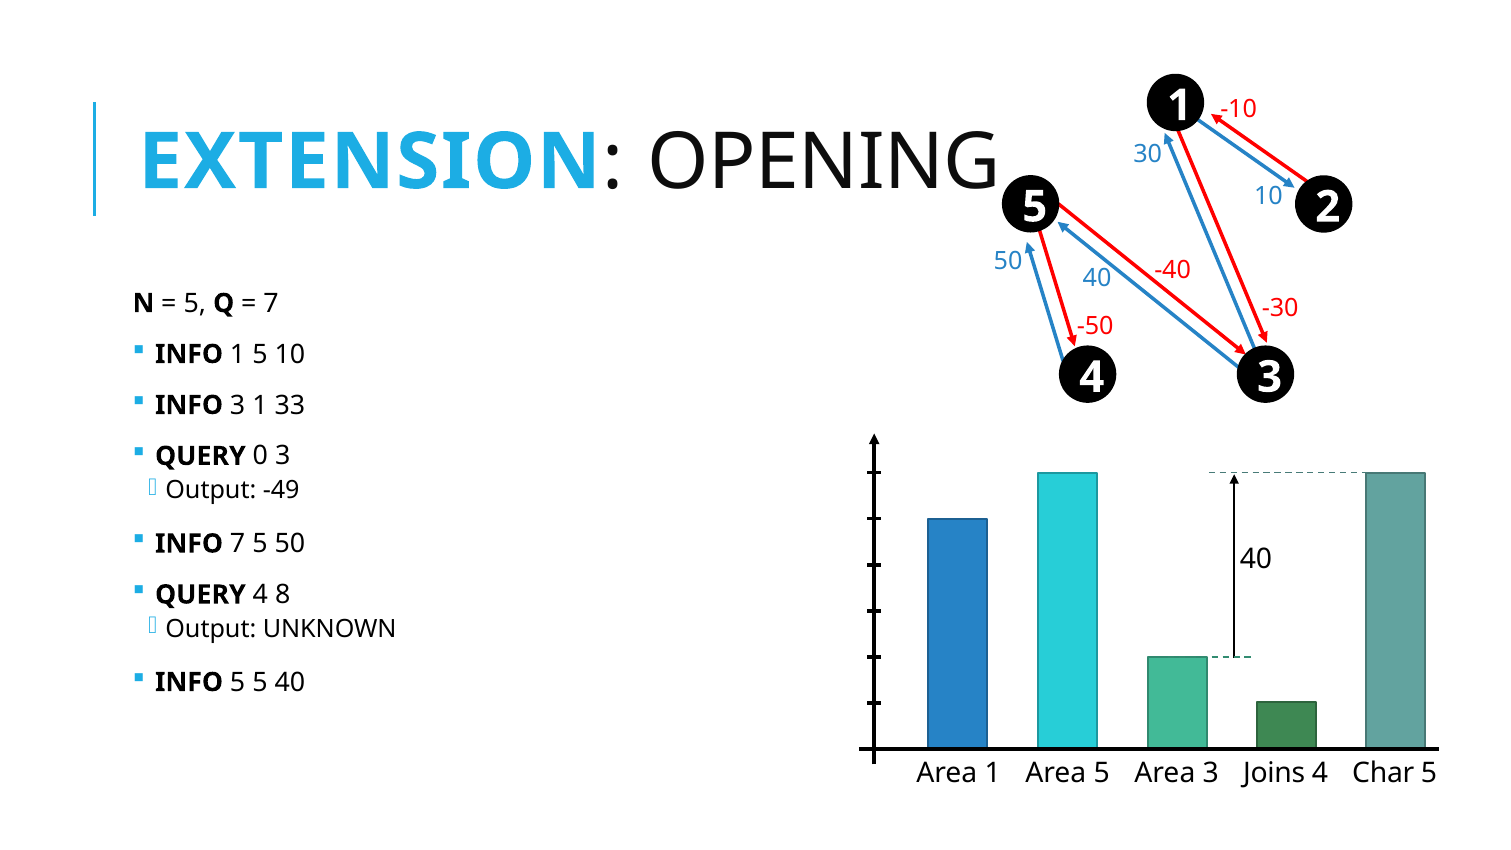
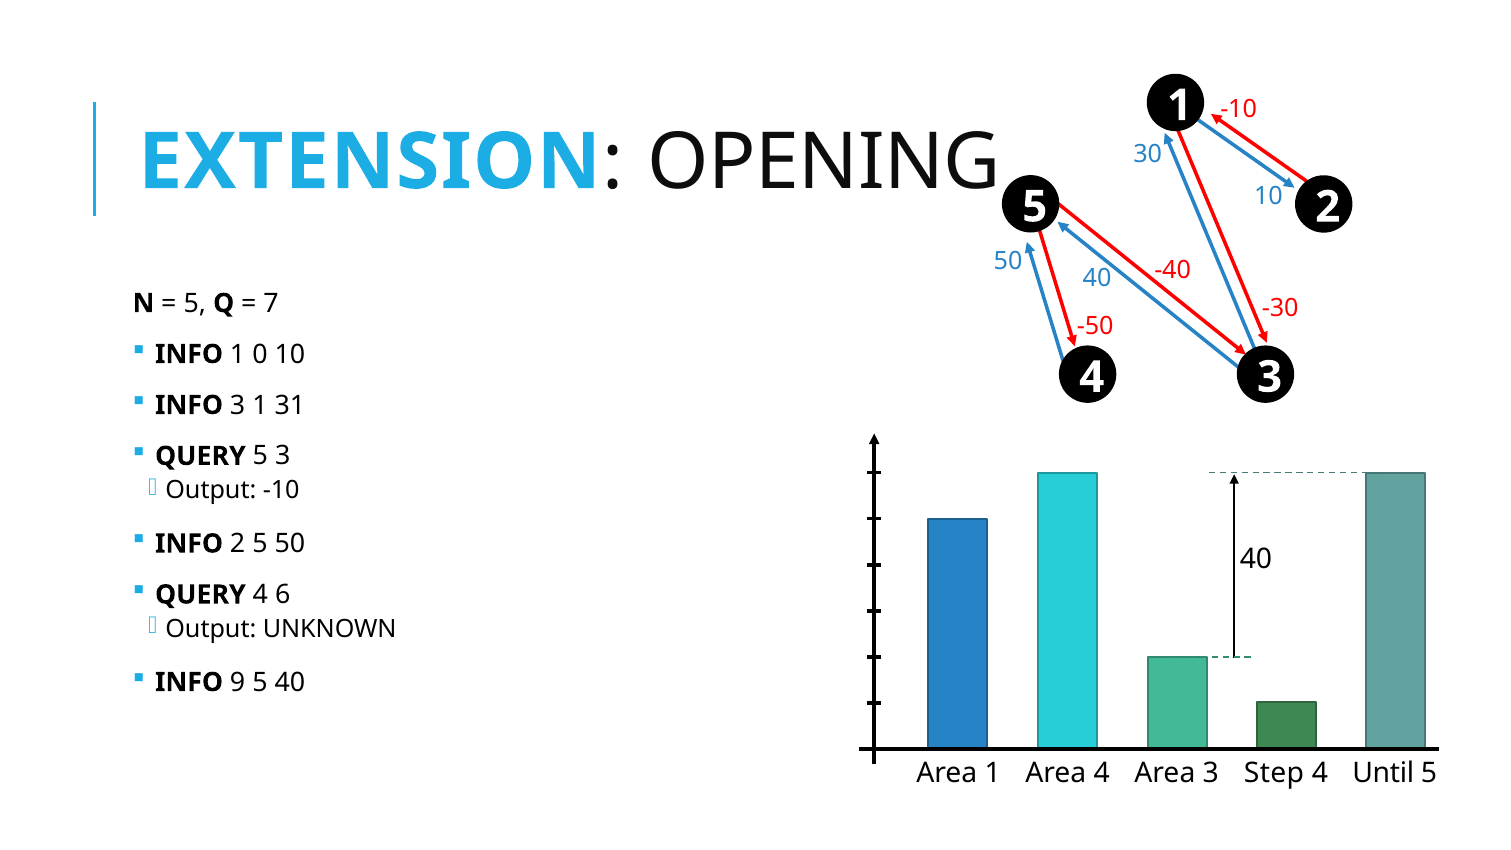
1 5: 5 -> 0
33: 33 -> 31
QUERY 0: 0 -> 5
Output -49: -49 -> -10
INFO 7: 7 -> 2
8: 8 -> 6
INFO 5: 5 -> 9
Area 5: 5 -> 4
Joins: Joins -> Step
Char: Char -> Until
